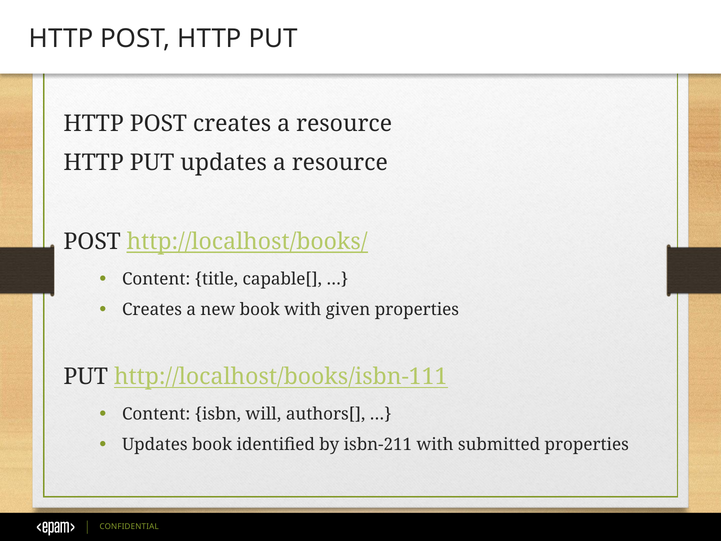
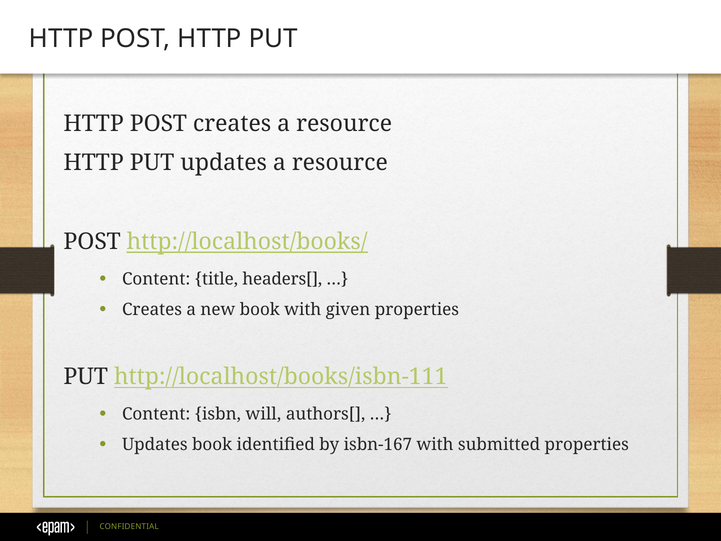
capable[: capable[ -> headers[
isbn-211: isbn-211 -> isbn-167
